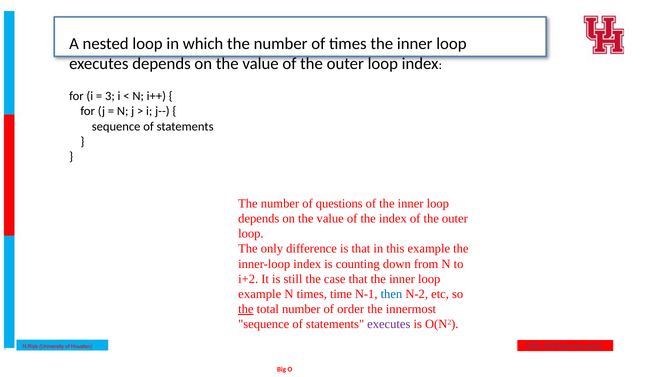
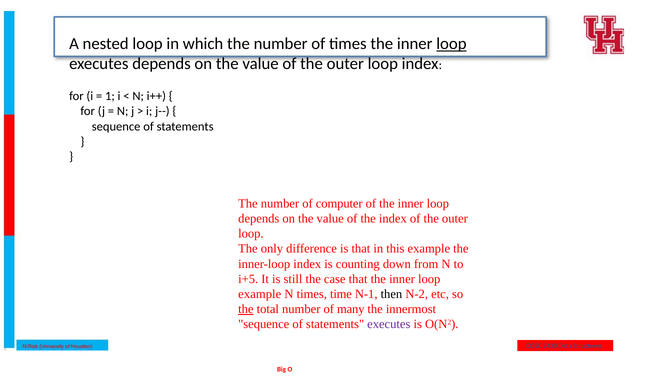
loop at (451, 44) underline: none -> present
3: 3 -> 1
questions: questions -> computer
i+2: i+2 -> i+5
then colour: blue -> black
order: order -> many
